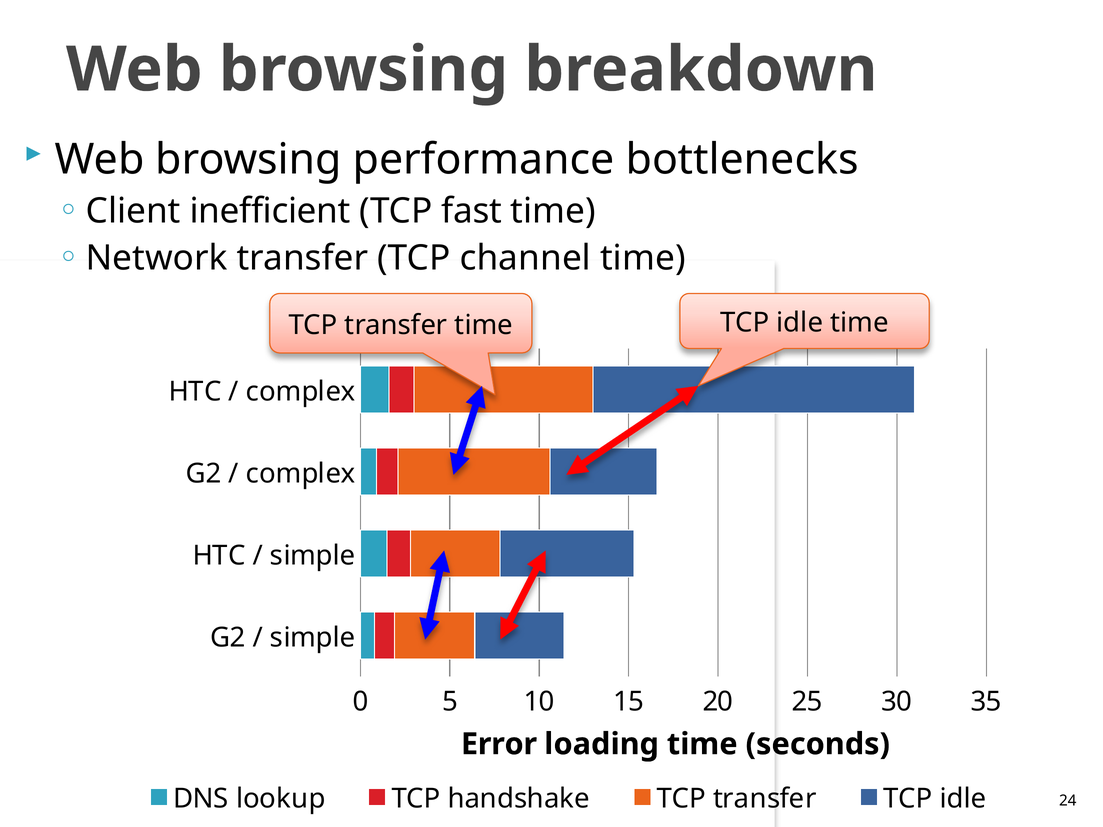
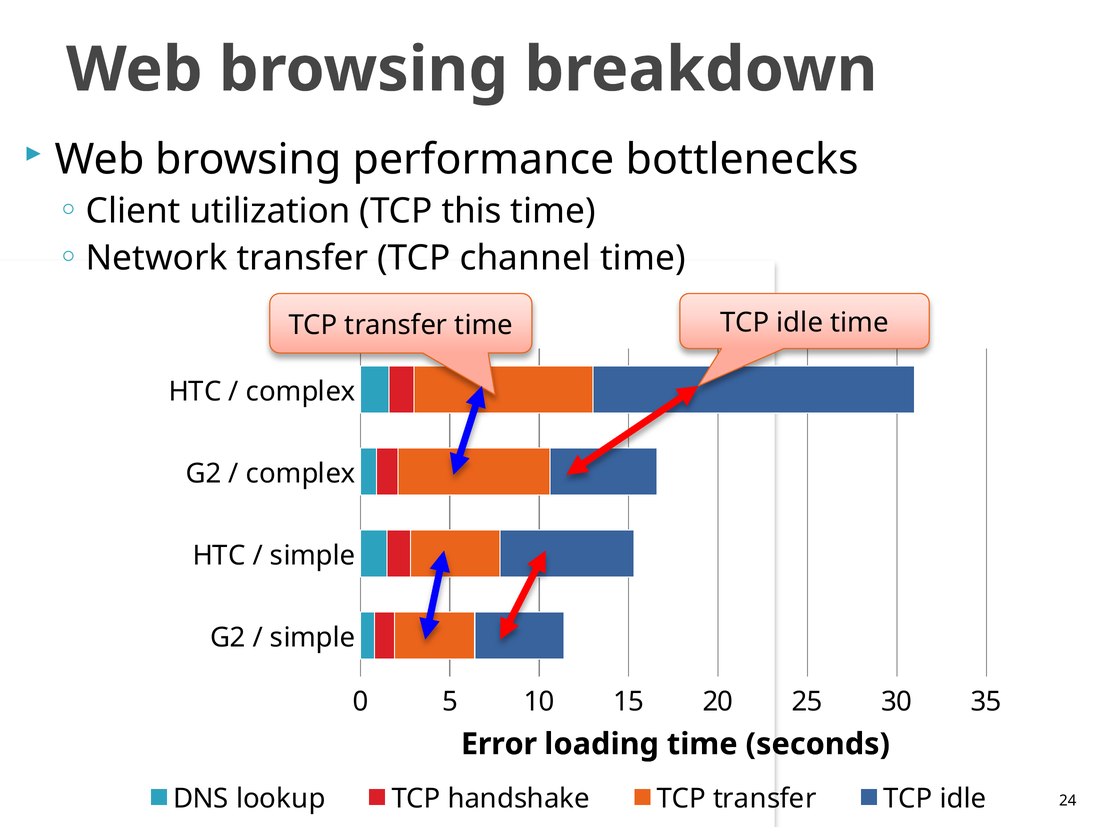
inefficient: inefficient -> utilization
fast: fast -> this
